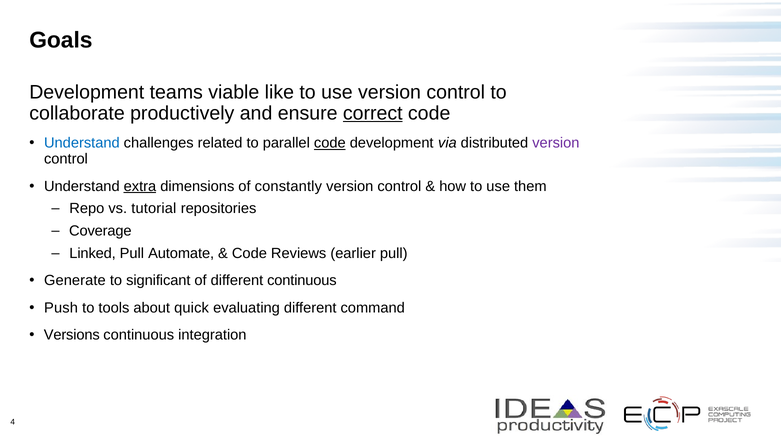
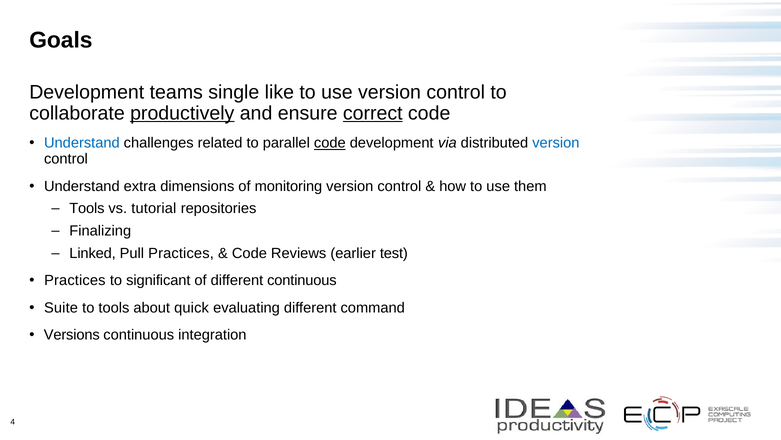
viable: viable -> single
productively underline: none -> present
version at (556, 143) colour: purple -> blue
extra underline: present -> none
constantly: constantly -> monitoring
Repo at (87, 208): Repo -> Tools
Coverage: Coverage -> Finalizing
Pull Automate: Automate -> Practices
earlier pull: pull -> test
Generate at (75, 280): Generate -> Practices
Push: Push -> Suite
